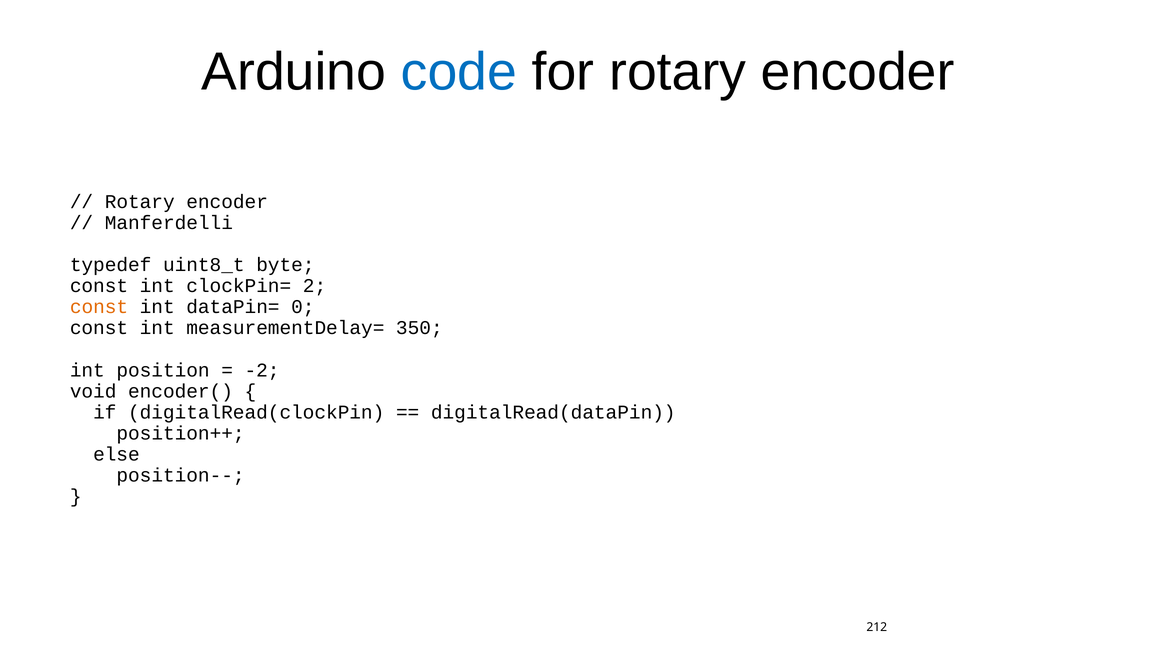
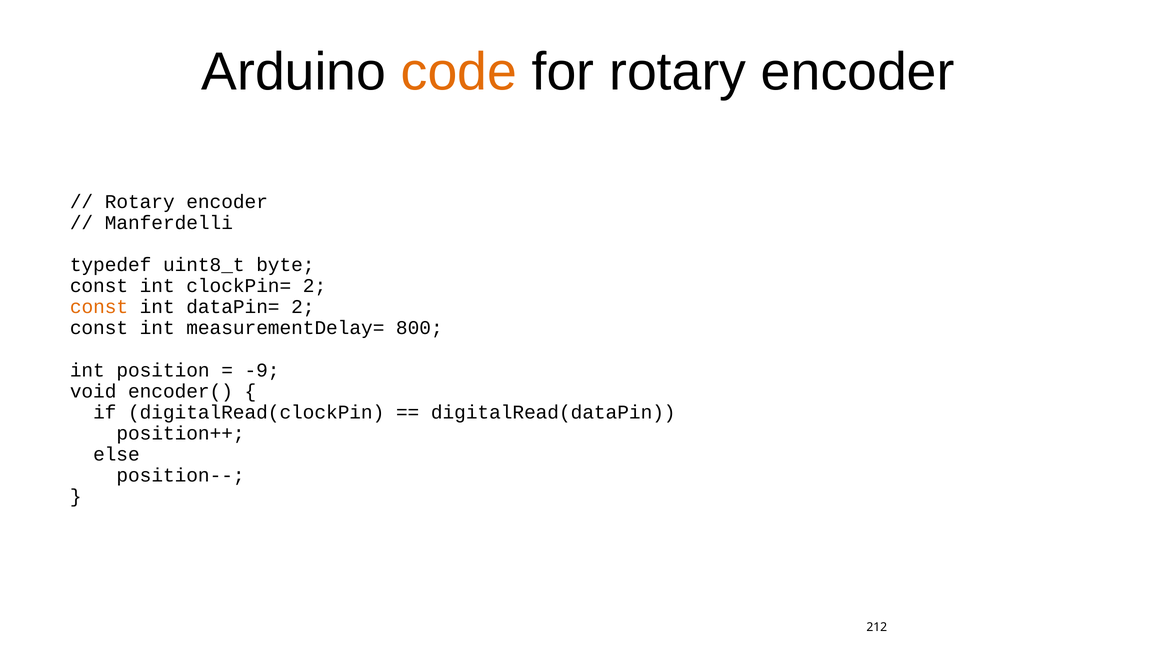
code colour: blue -> orange
dataPin= 0: 0 -> 2
350: 350 -> 800
-2: -2 -> -9
